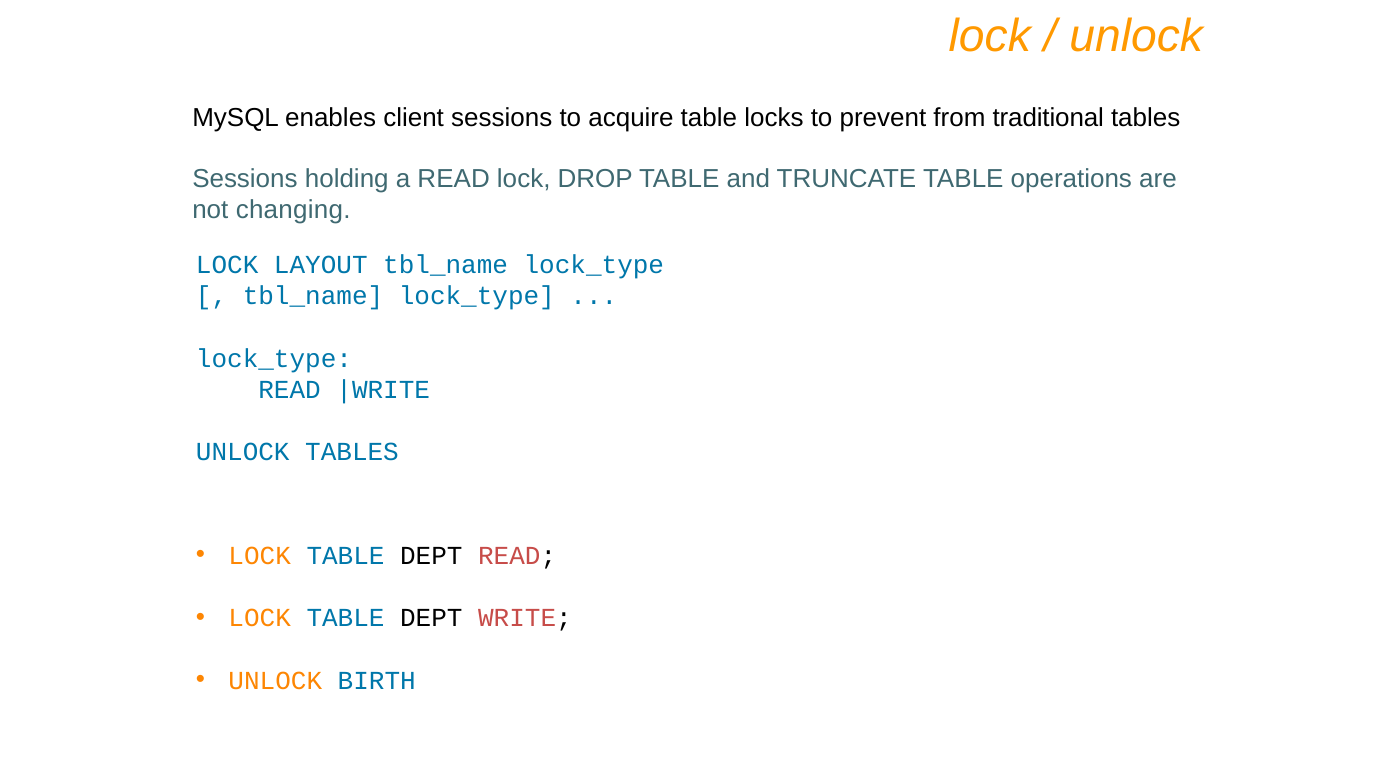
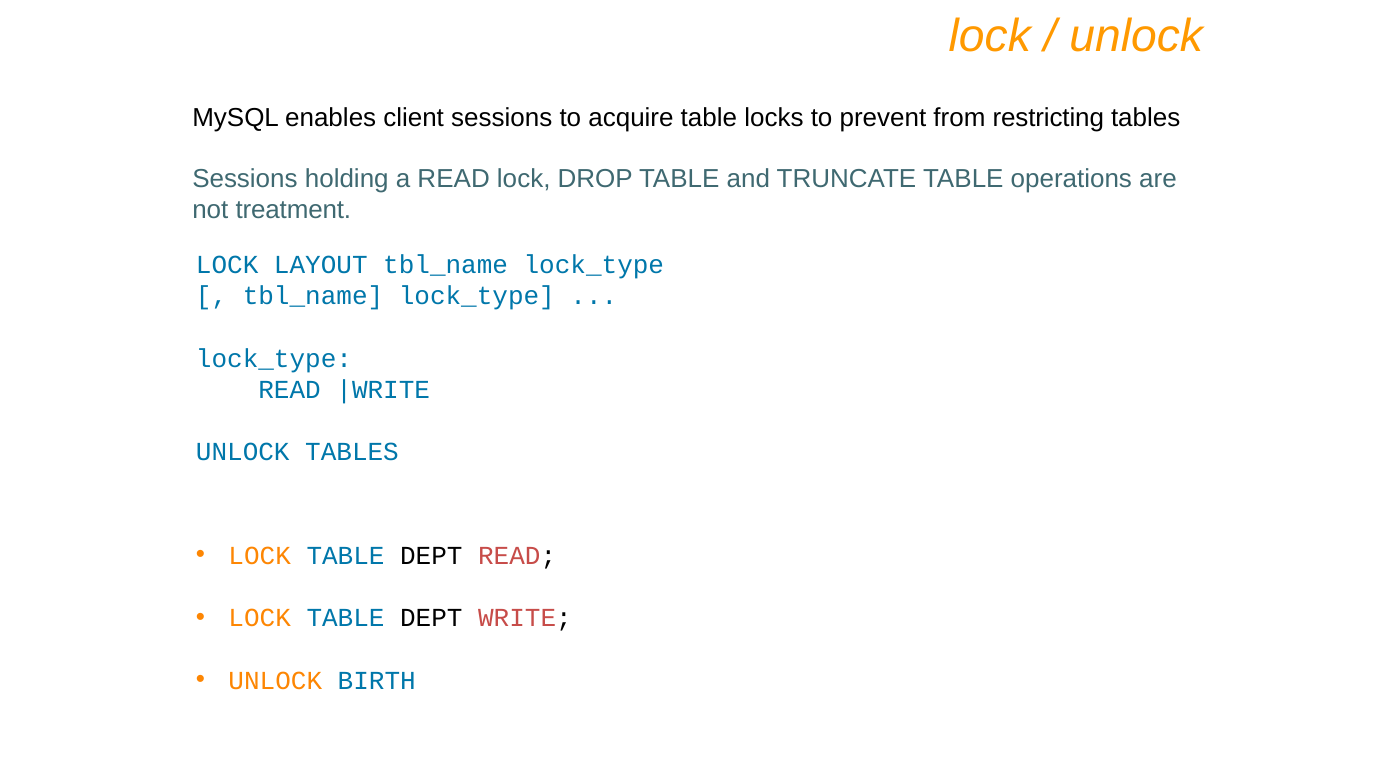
traditional: traditional -> restricting
changing: changing -> treatment
